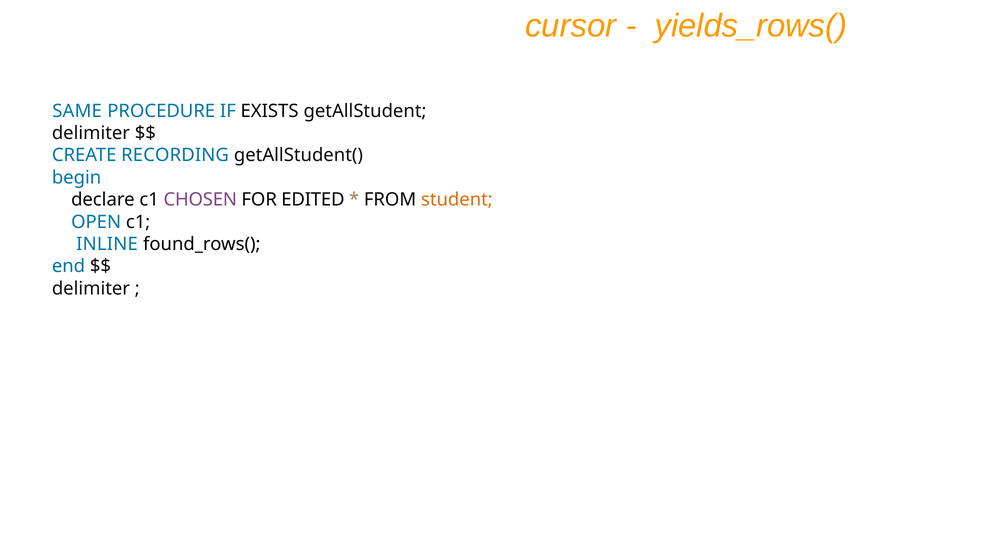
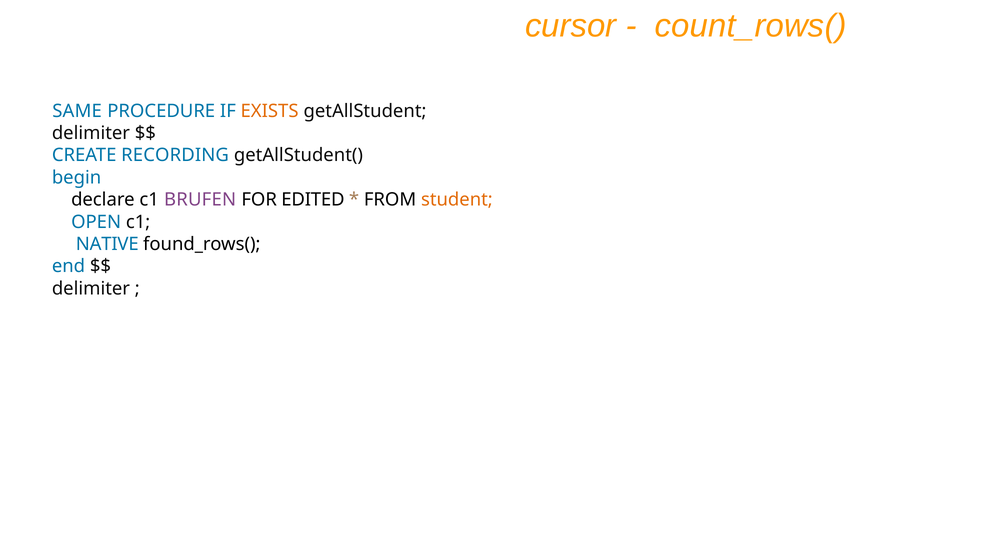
yields_rows(: yields_rows( -> count_rows(
EXISTS colour: black -> orange
CHOSEN: CHOSEN -> BRUFEN
INLINE: INLINE -> NATIVE
